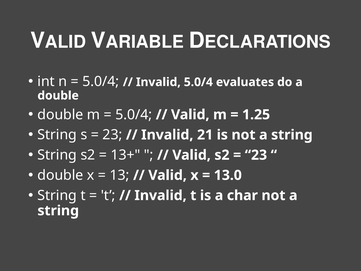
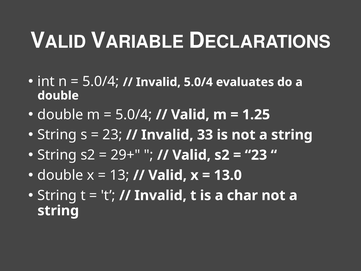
21: 21 -> 33
13+: 13+ -> 29+
